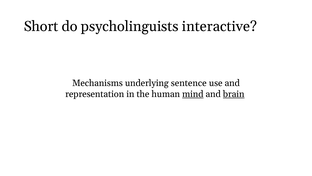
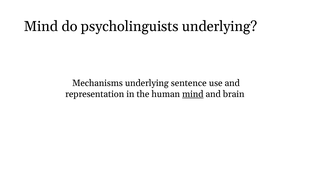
Short at (41, 26): Short -> Mind
psycholinguists interactive: interactive -> underlying
brain underline: present -> none
